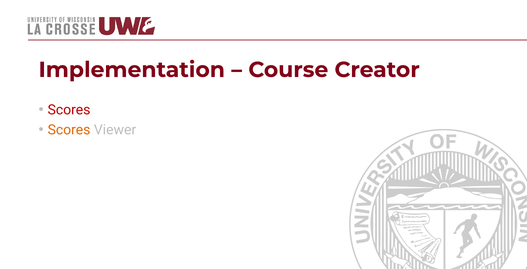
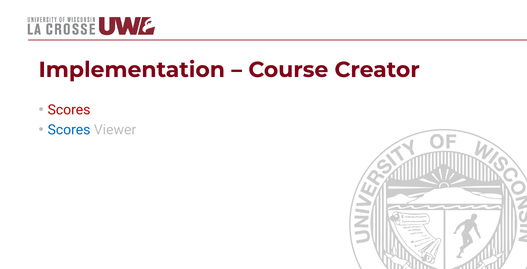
Scores at (69, 130) colour: orange -> blue
